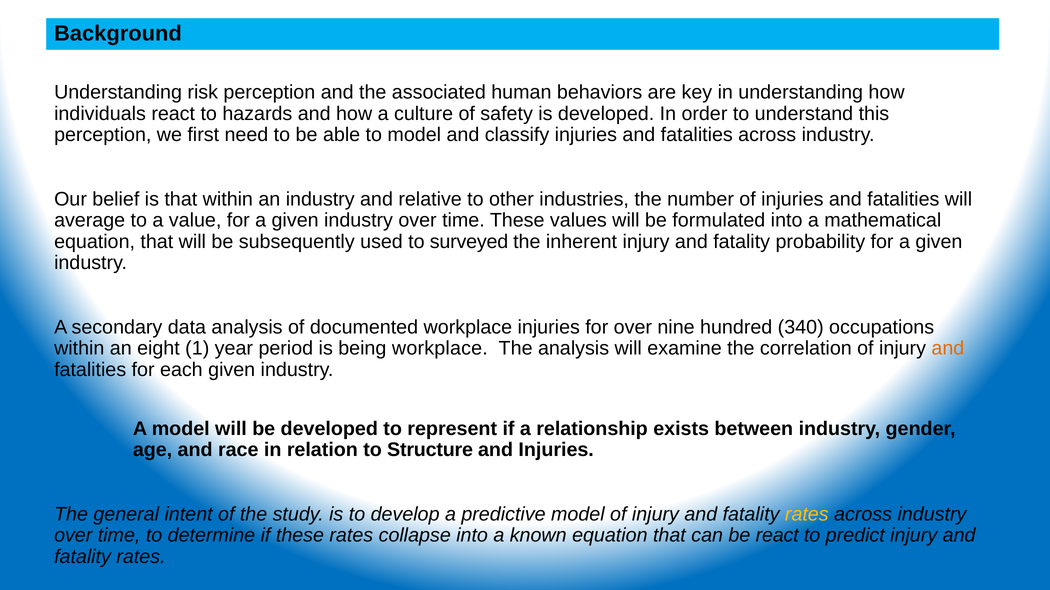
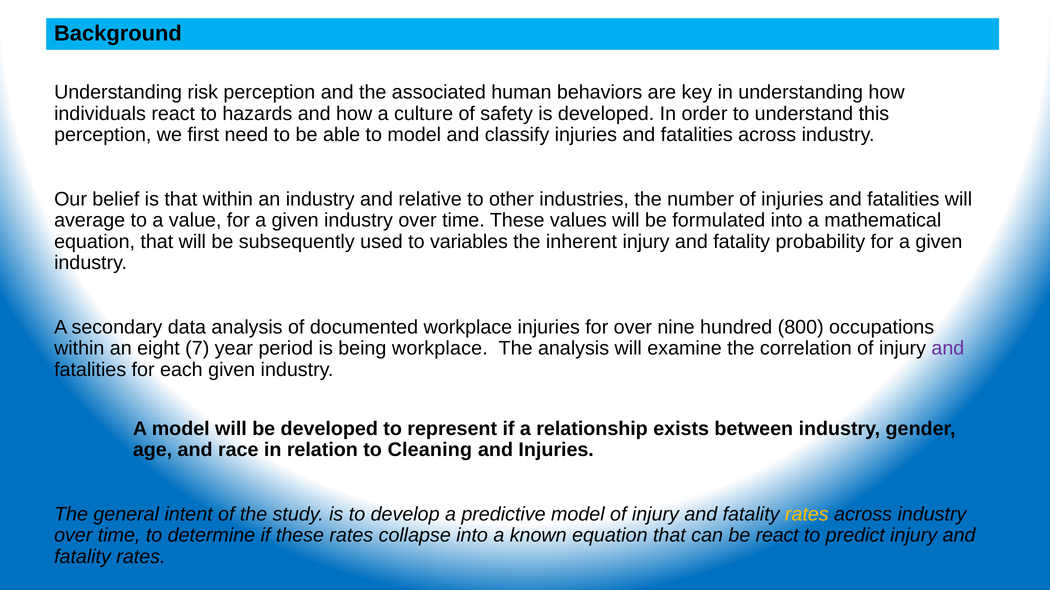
surveyed: surveyed -> variables
340: 340 -> 800
1: 1 -> 7
and at (948, 349) colour: orange -> purple
Structure: Structure -> Cleaning
